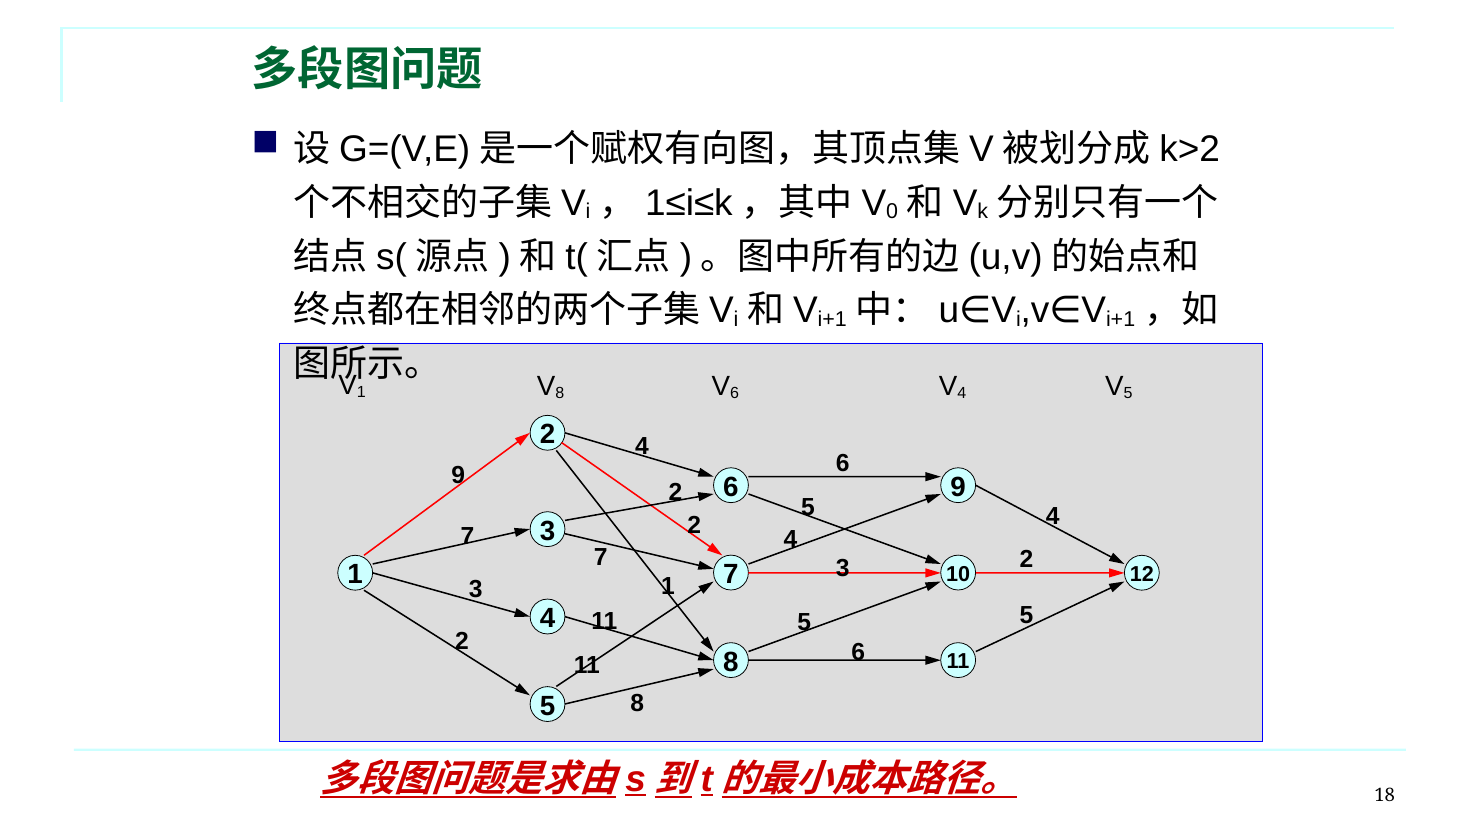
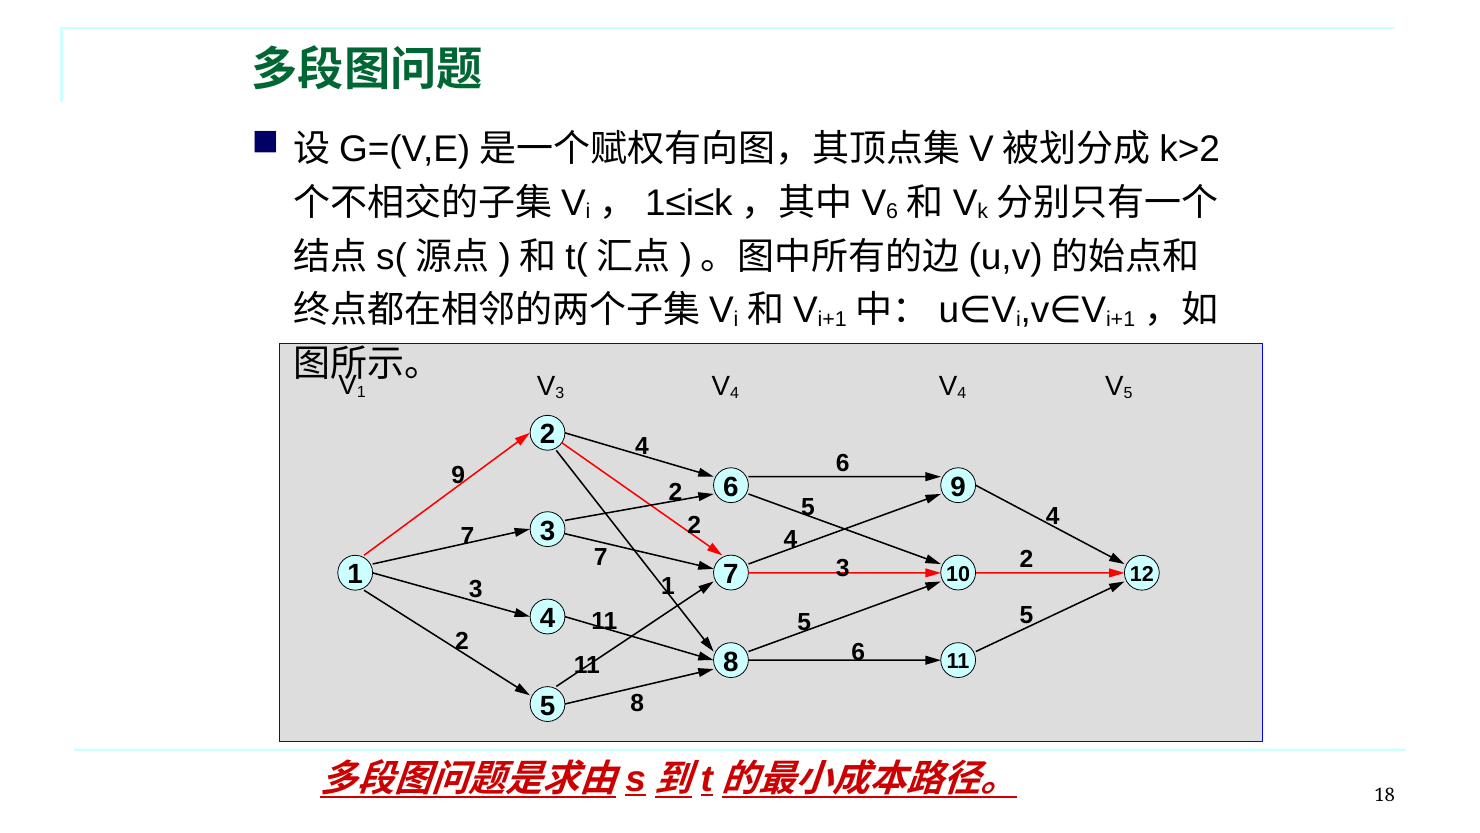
0 at (892, 212): 0 -> 6
8 at (560, 393): 8 -> 3
6 at (735, 393): 6 -> 4
